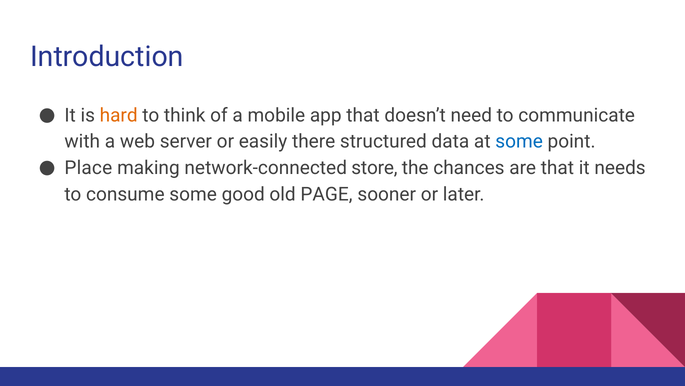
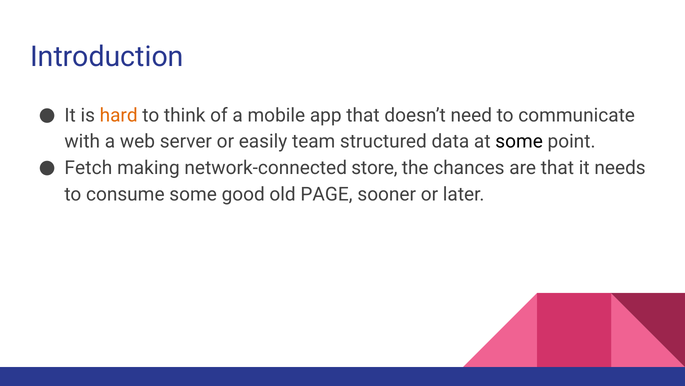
there: there -> team
some at (519, 141) colour: blue -> black
Place: Place -> Fetch
